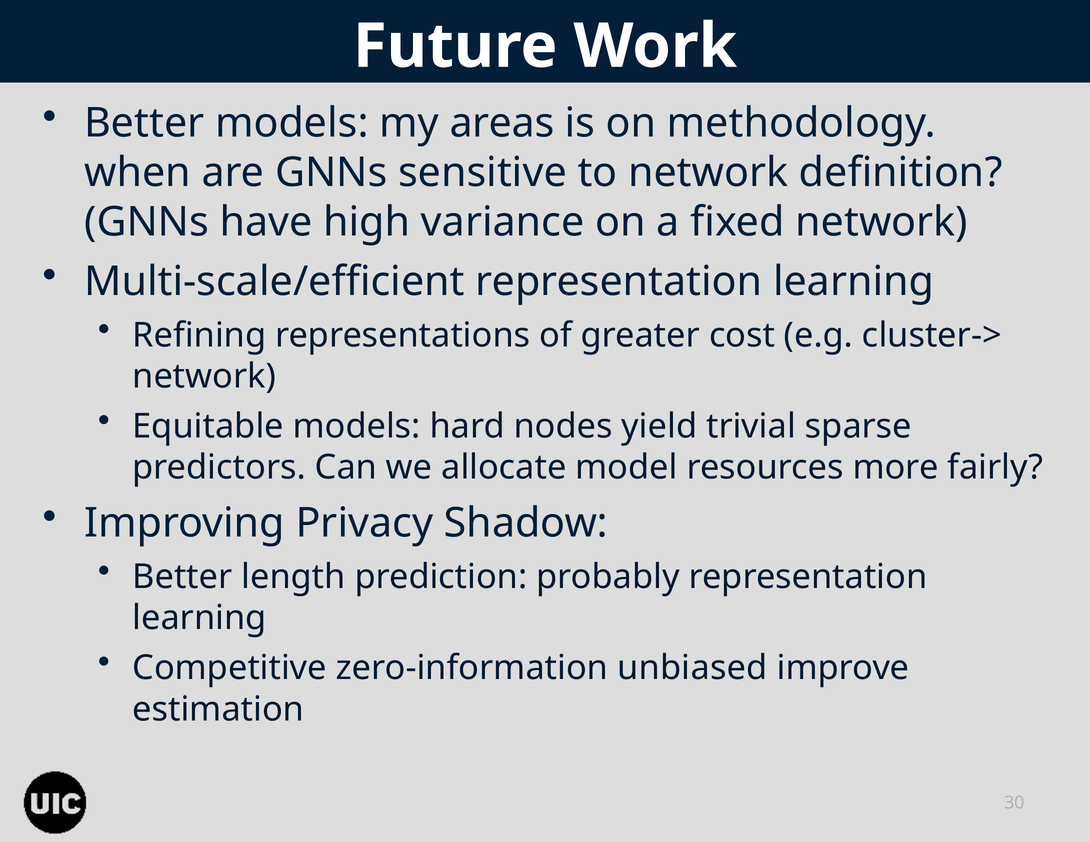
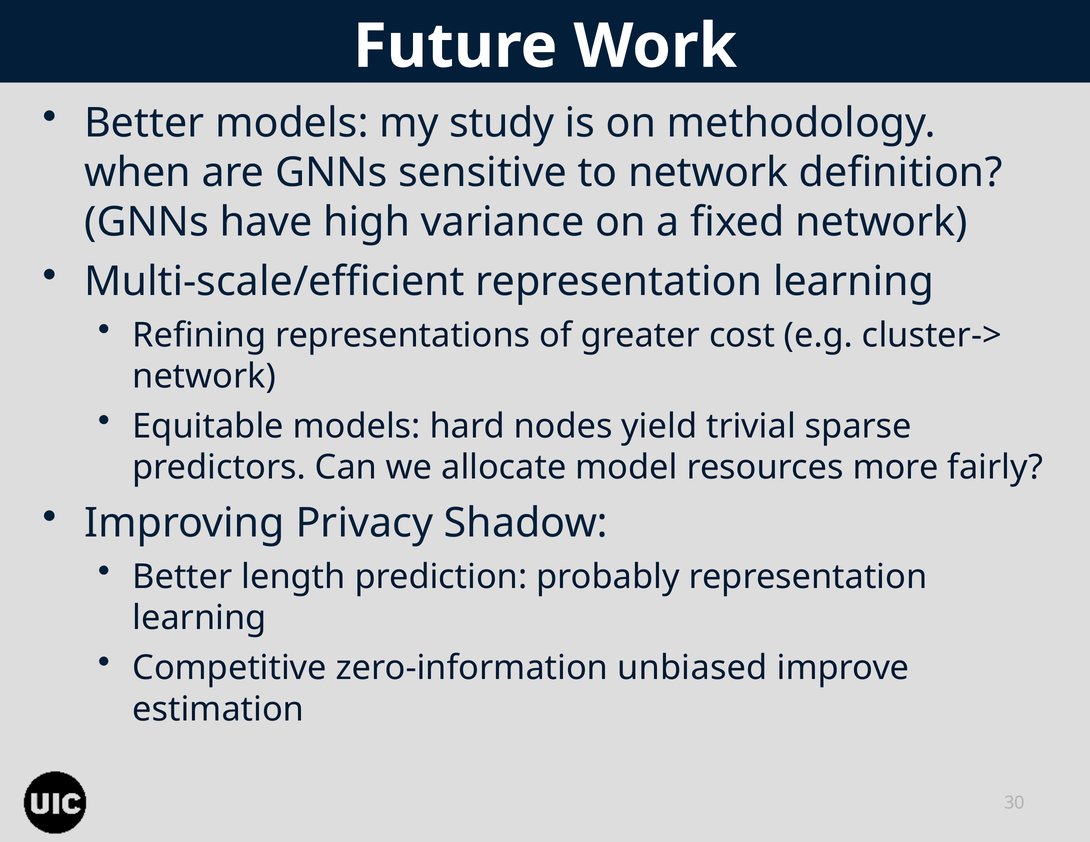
areas: areas -> study
